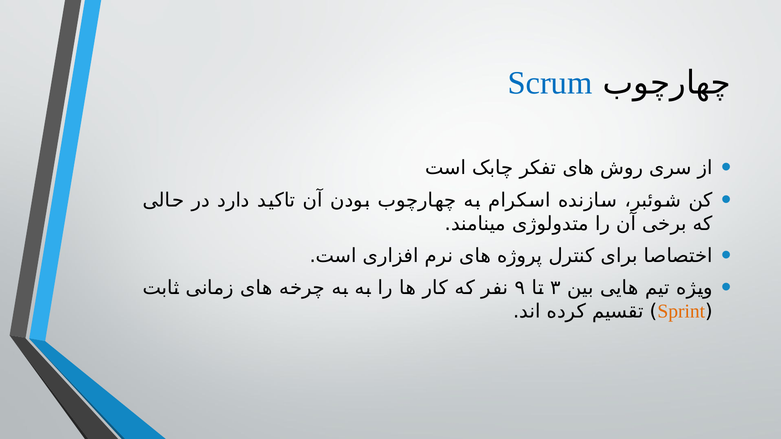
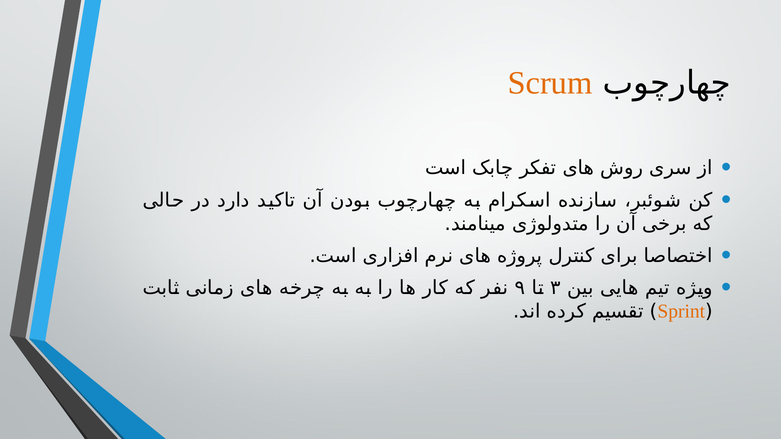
Scrum colour: blue -> orange
